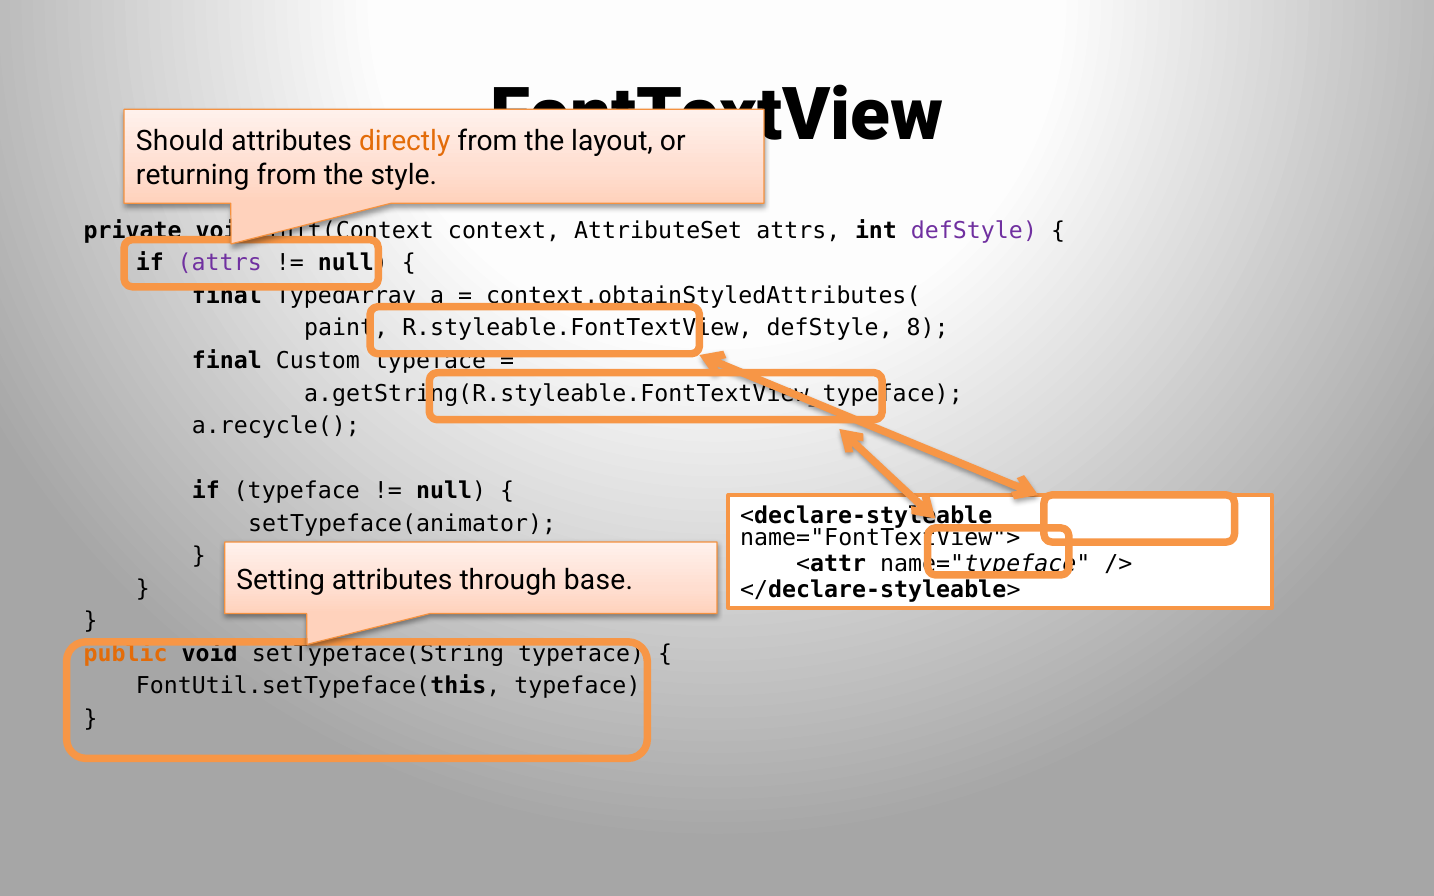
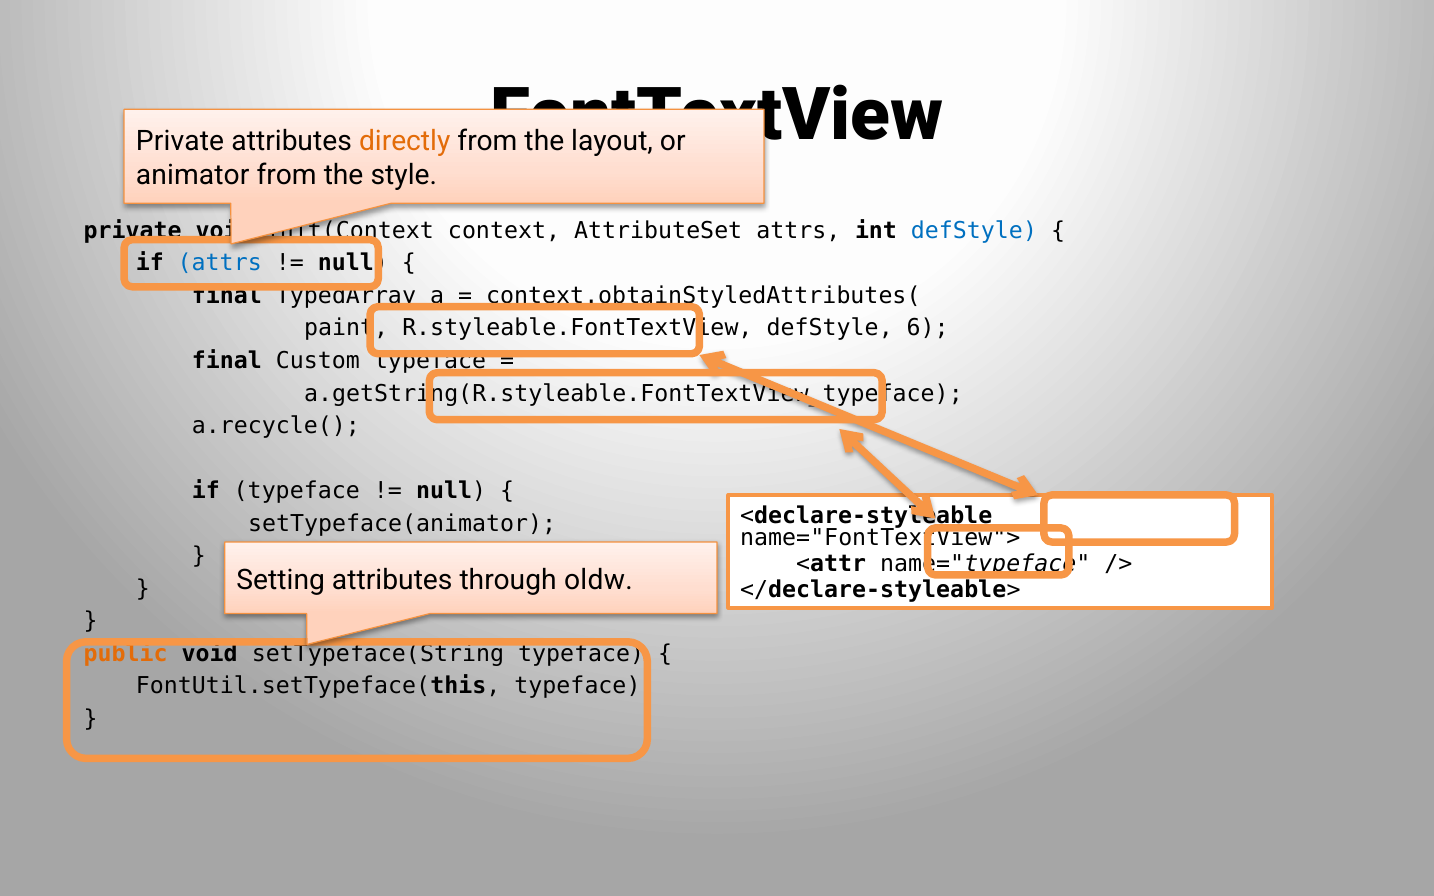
Should at (180, 141): Should -> Private
returning: returning -> animator
defStyle at (974, 231) colour: purple -> blue
attrs at (220, 263) colour: purple -> blue
8: 8 -> 6
base: base -> oldw
